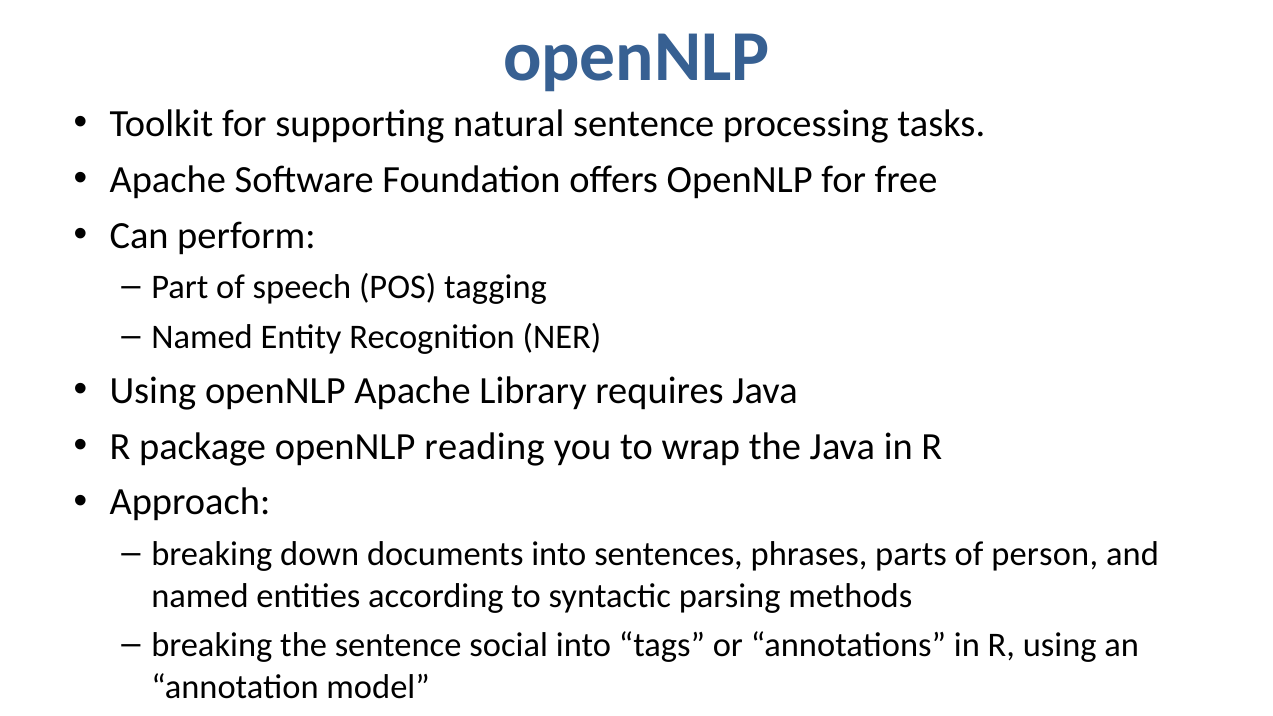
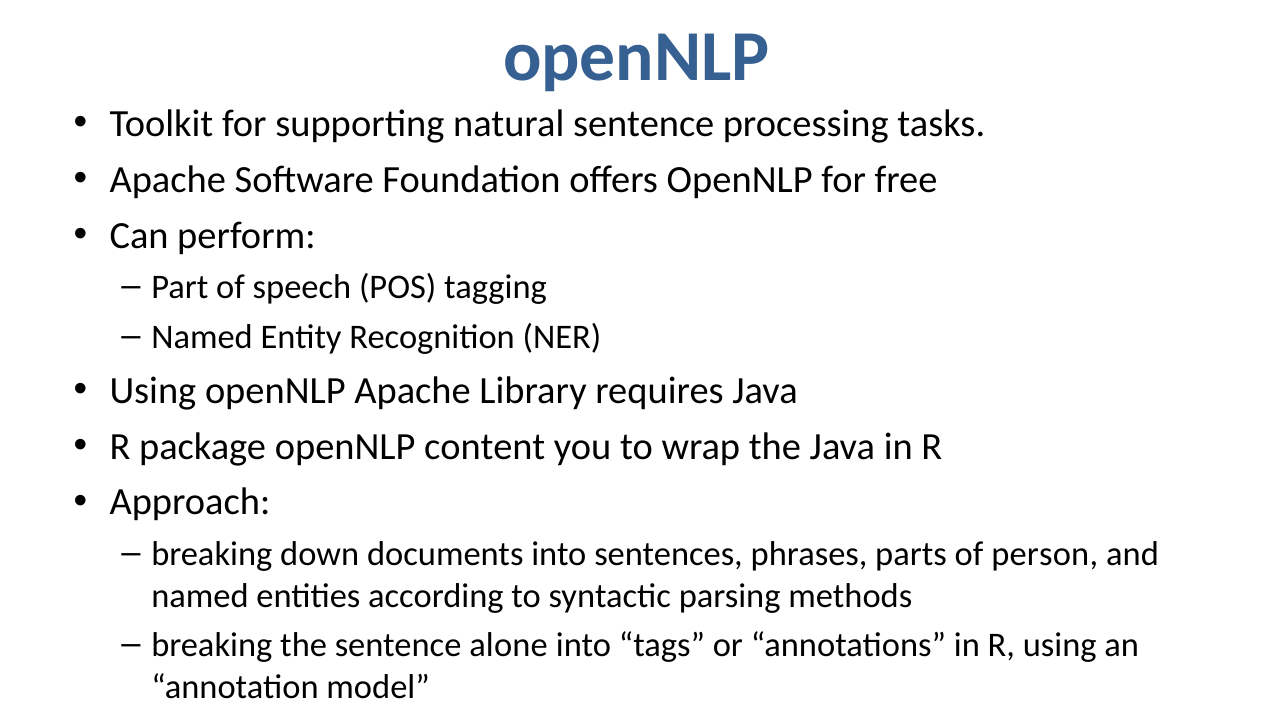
reading: reading -> content
social: social -> alone
